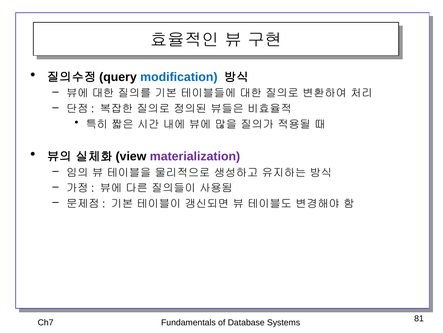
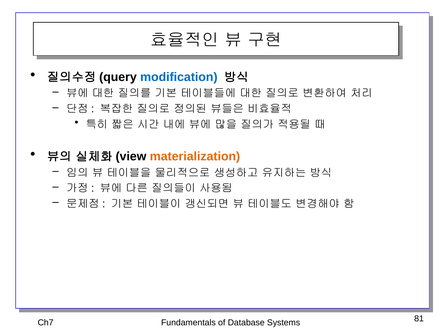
materialization colour: purple -> orange
